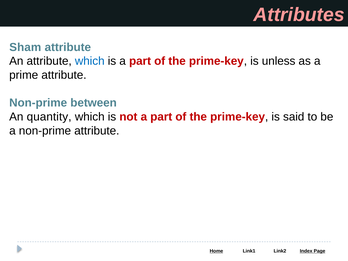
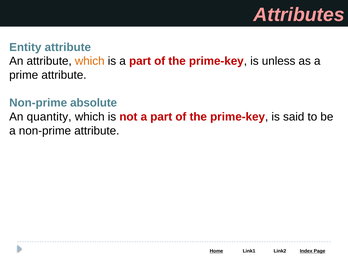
Sham: Sham -> Entity
which at (90, 61) colour: blue -> orange
between: between -> absolute
